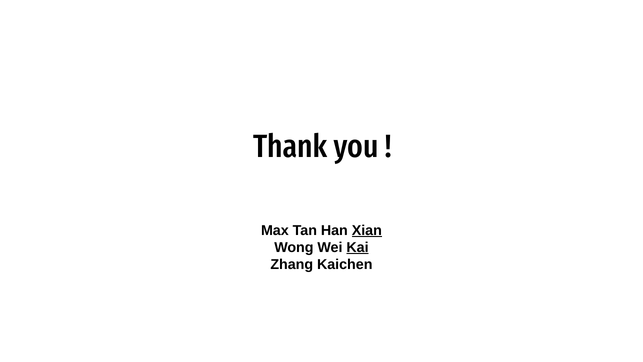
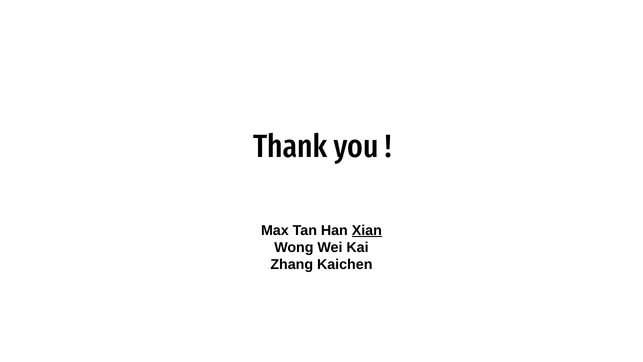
Kai underline: present -> none
